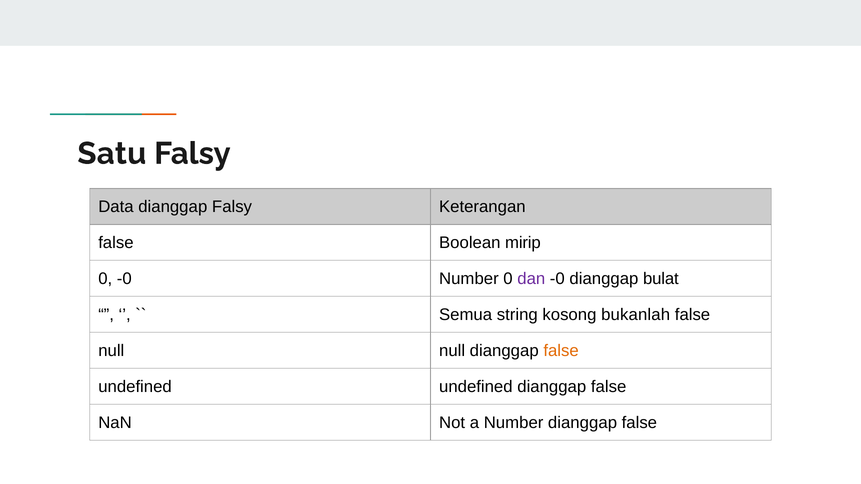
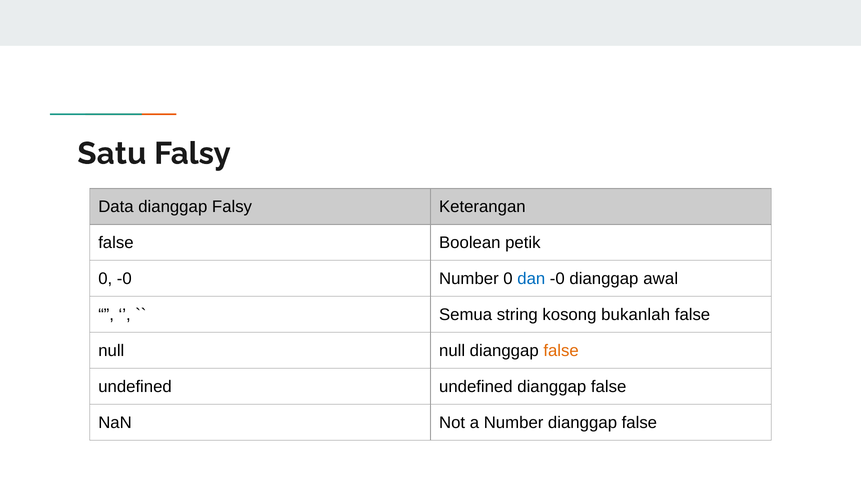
mirip: mirip -> petik
dan colour: purple -> blue
bulat: bulat -> awal
